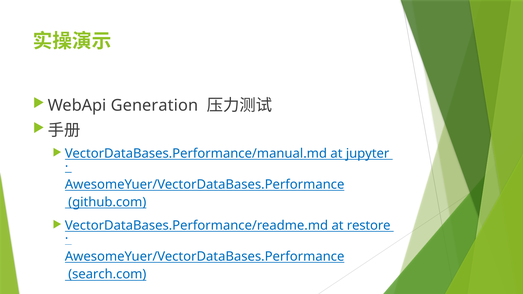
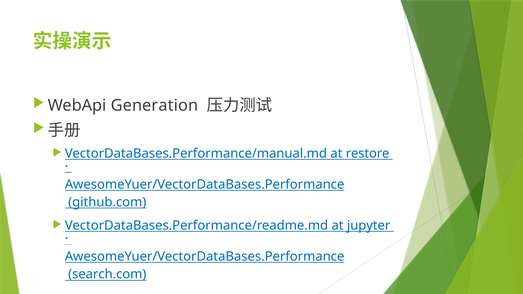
jupyter: jupyter -> restore
restore: restore -> jupyter
